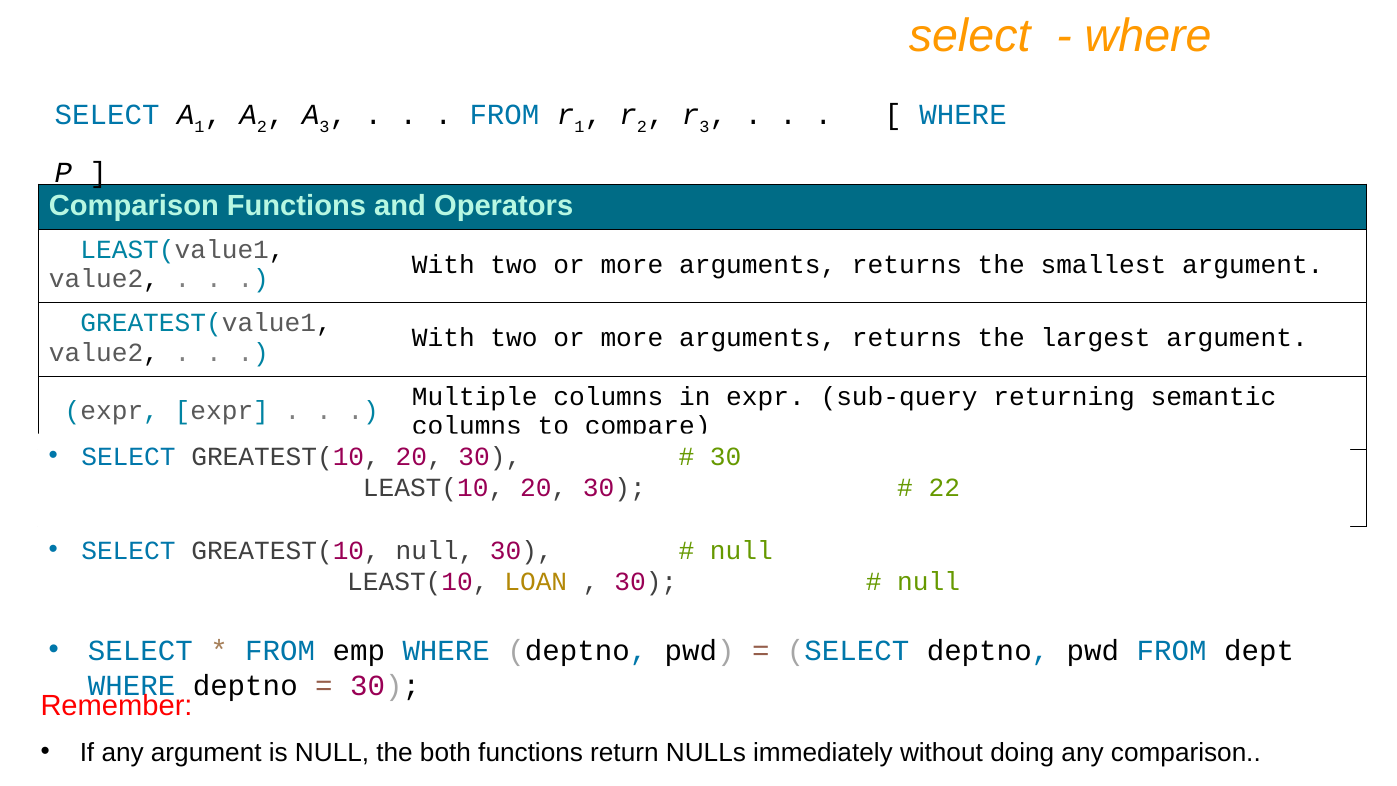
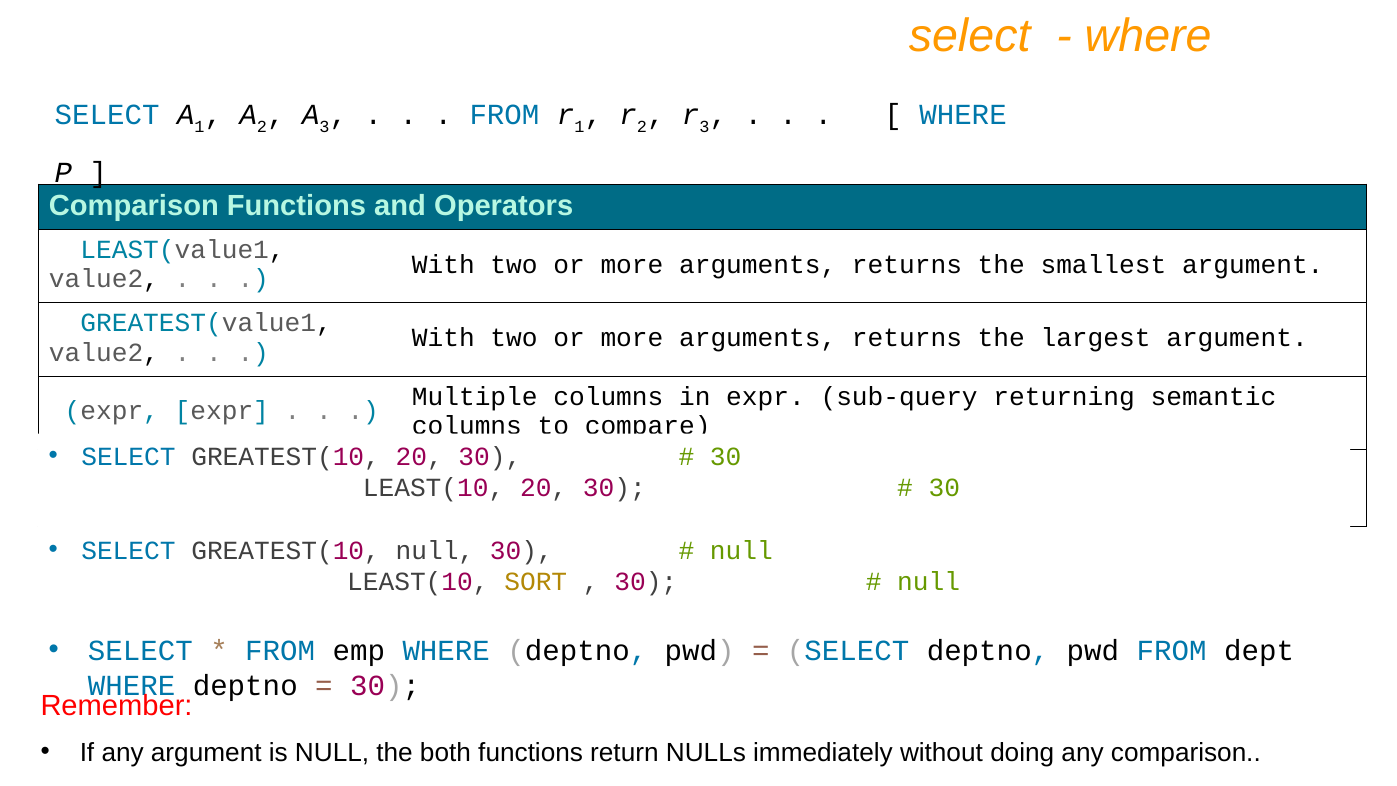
22 at (944, 488): 22 -> 30
LOAN: LOAN -> SORT
